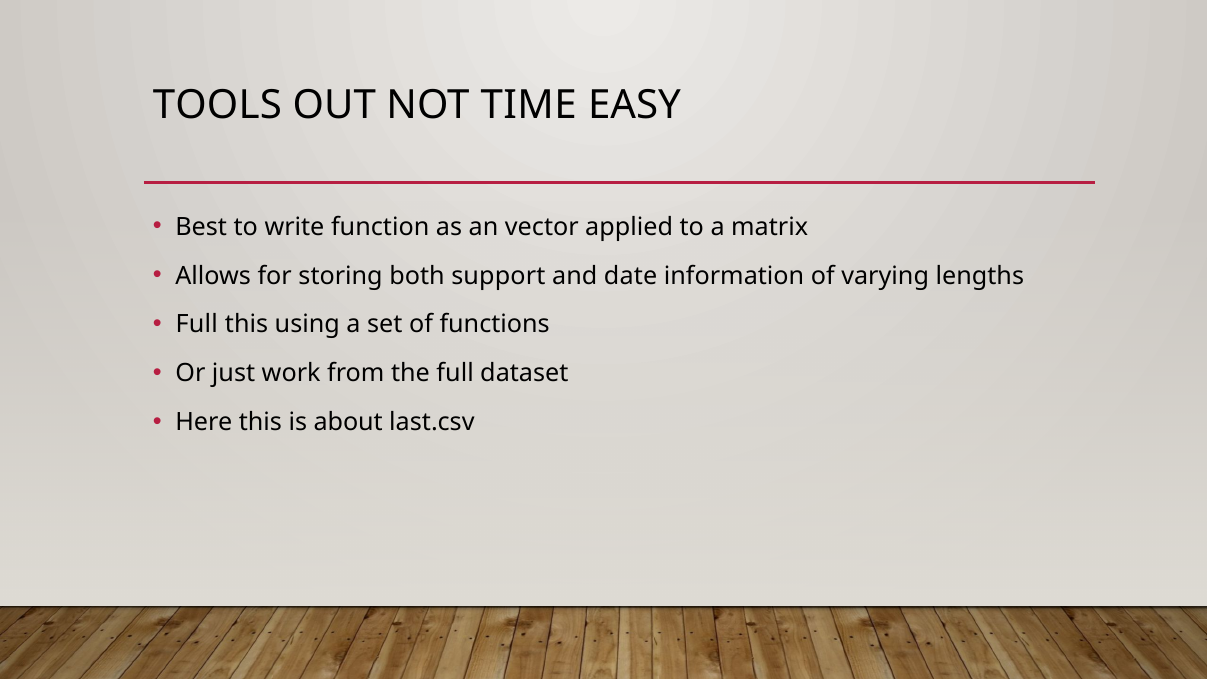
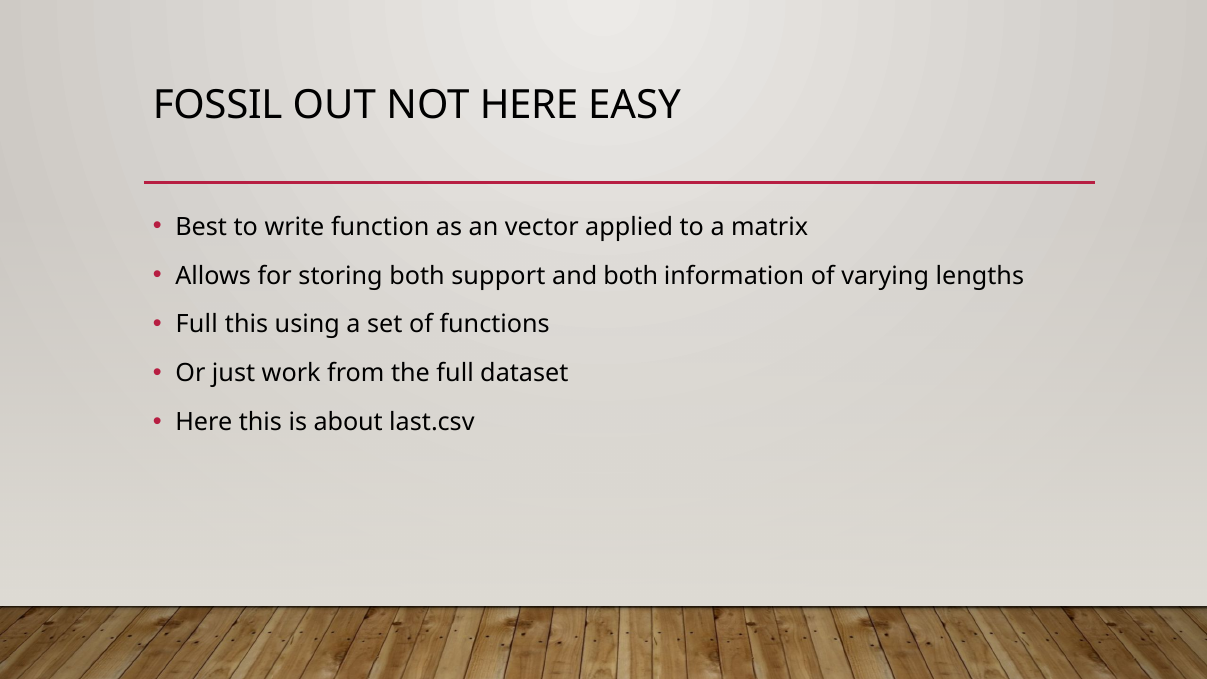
TOOLS: TOOLS -> FOSSIL
NOT TIME: TIME -> HERE
and date: date -> both
